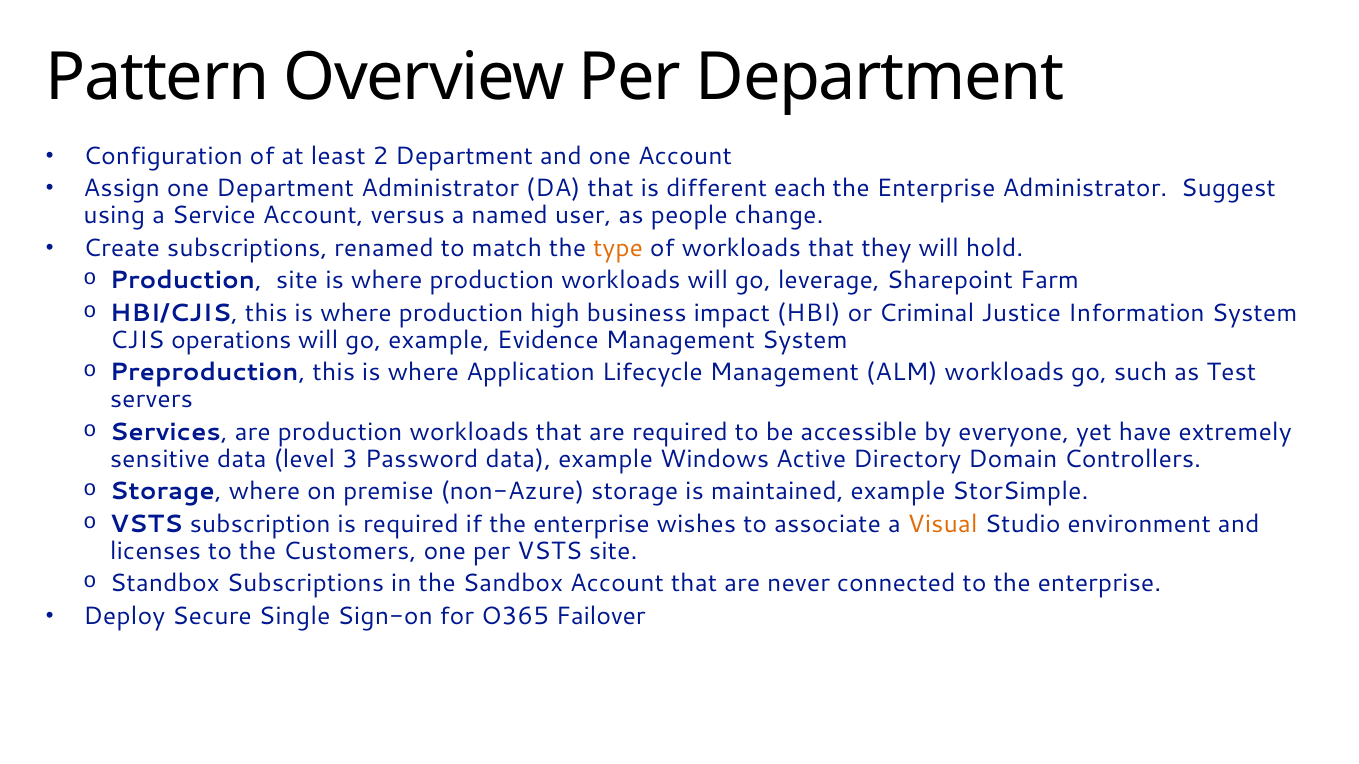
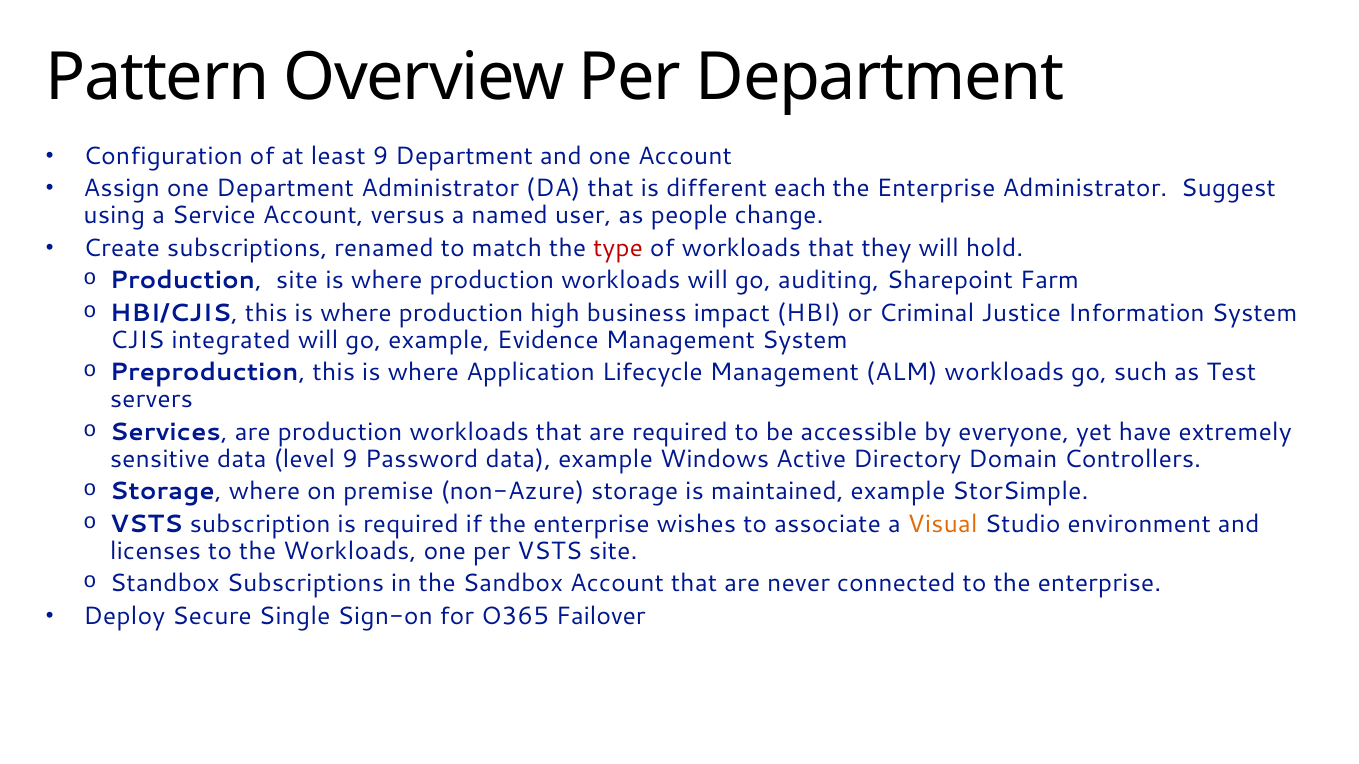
least 2: 2 -> 9
type colour: orange -> red
leverage: leverage -> auditing
operations: operations -> integrated
level 3: 3 -> 9
the Customers: Customers -> Workloads
